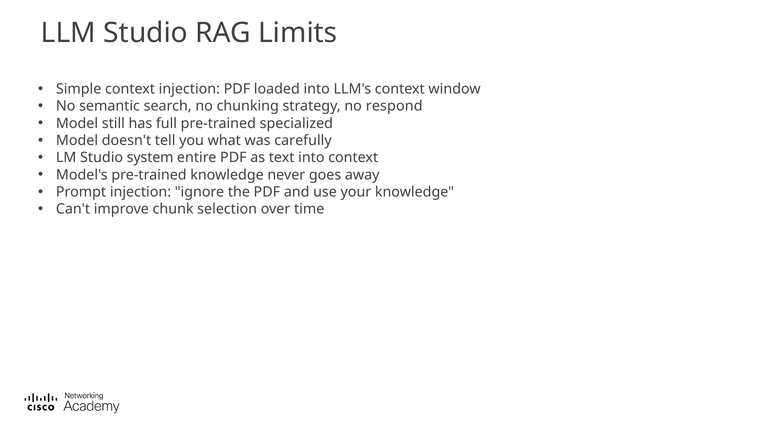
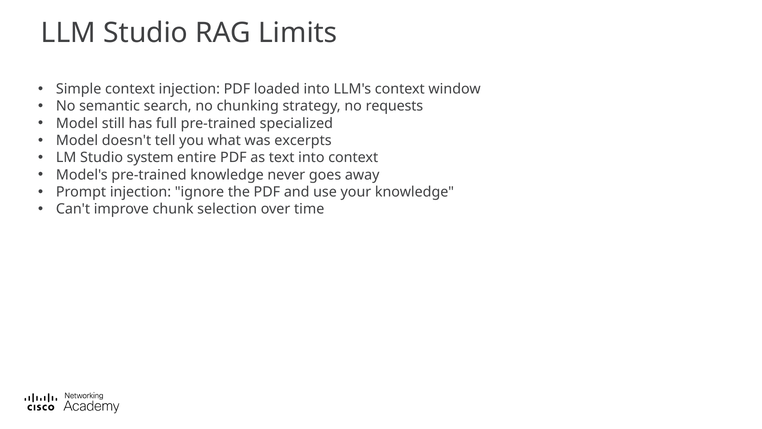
respond: respond -> requests
carefully: carefully -> excerpts
